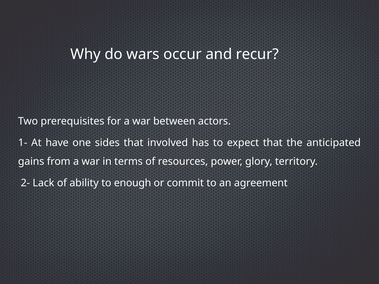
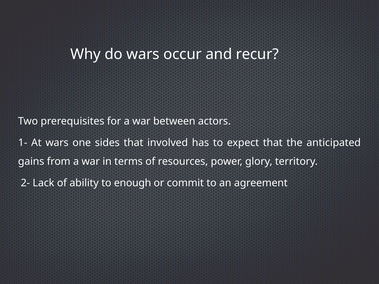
At have: have -> wars
